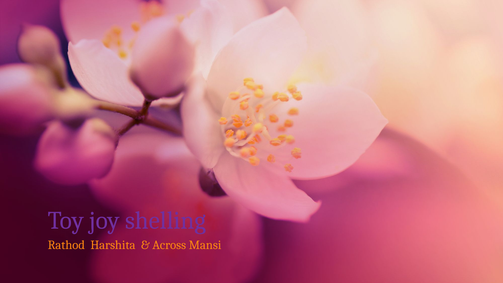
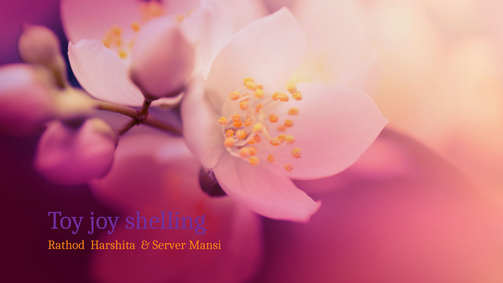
Across: Across -> Server
